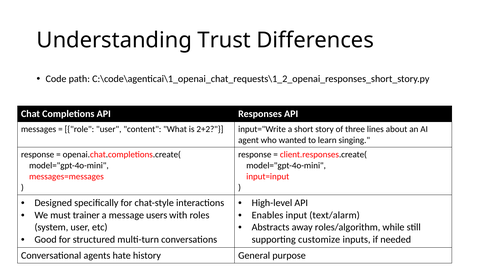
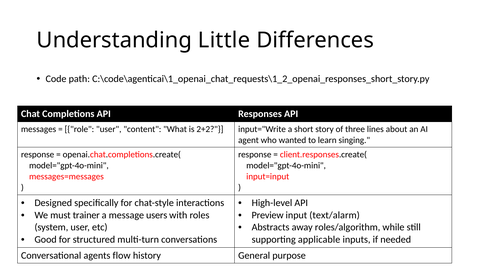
Trust: Trust -> Little
Enables: Enables -> Preview
customize: customize -> applicable
hate: hate -> flow
